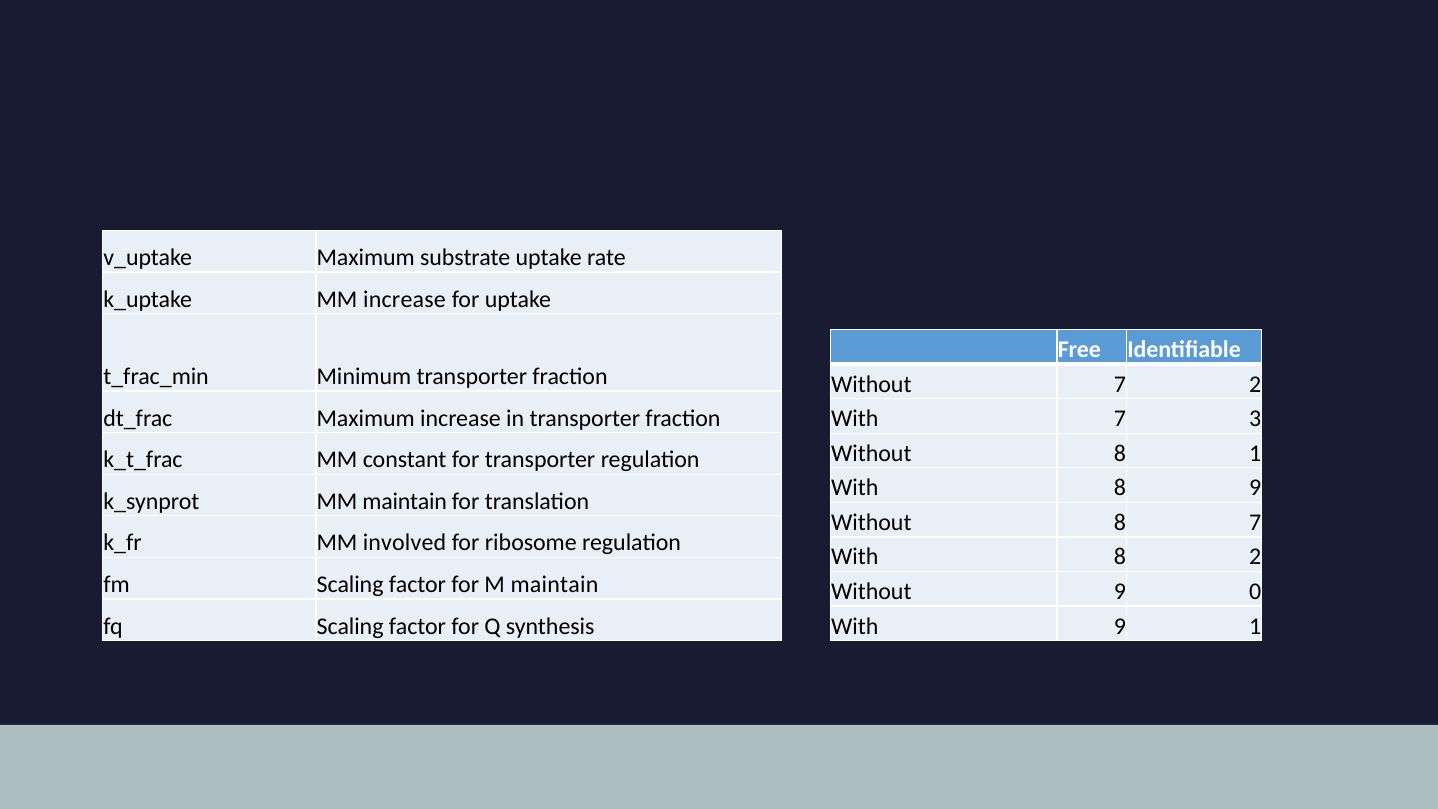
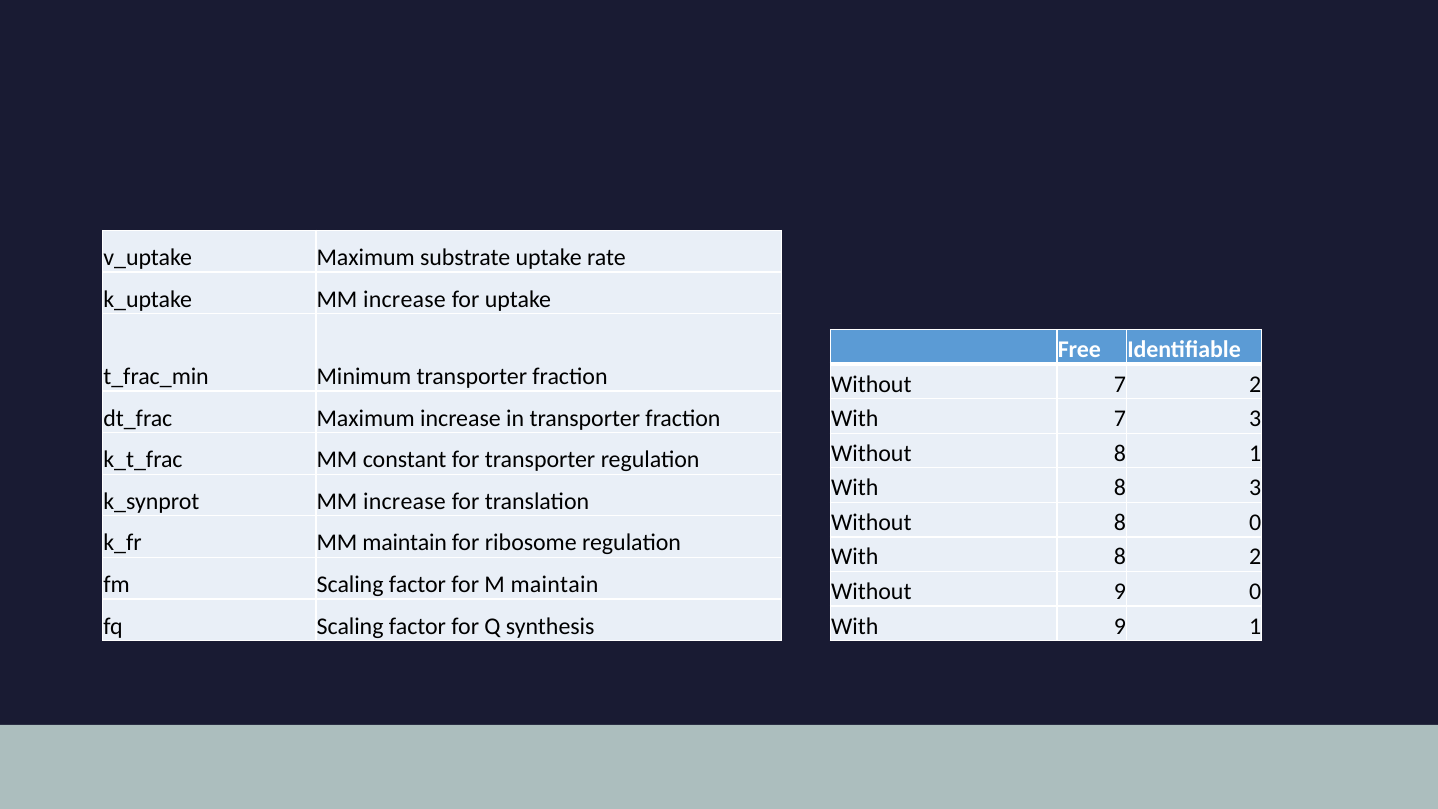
8 9: 9 -> 3
maintain at (405, 501): maintain -> increase
8 7: 7 -> 0
MM involved: involved -> maintain
